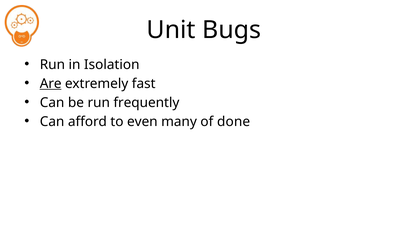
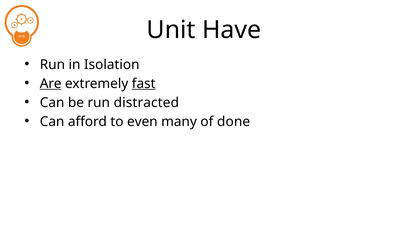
Bugs: Bugs -> Have
fast underline: none -> present
frequently: frequently -> distracted
